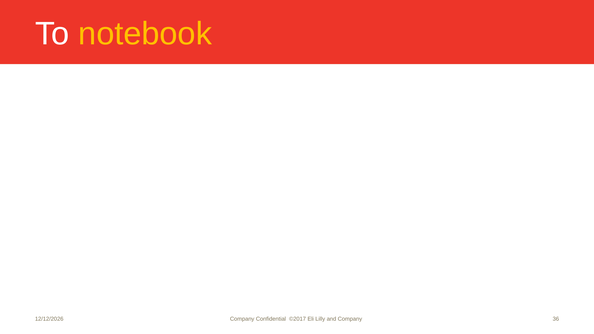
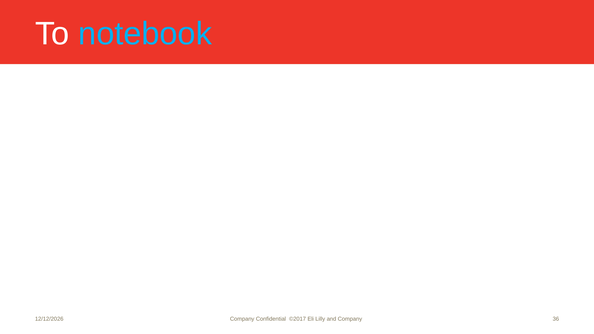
notebook colour: yellow -> light blue
